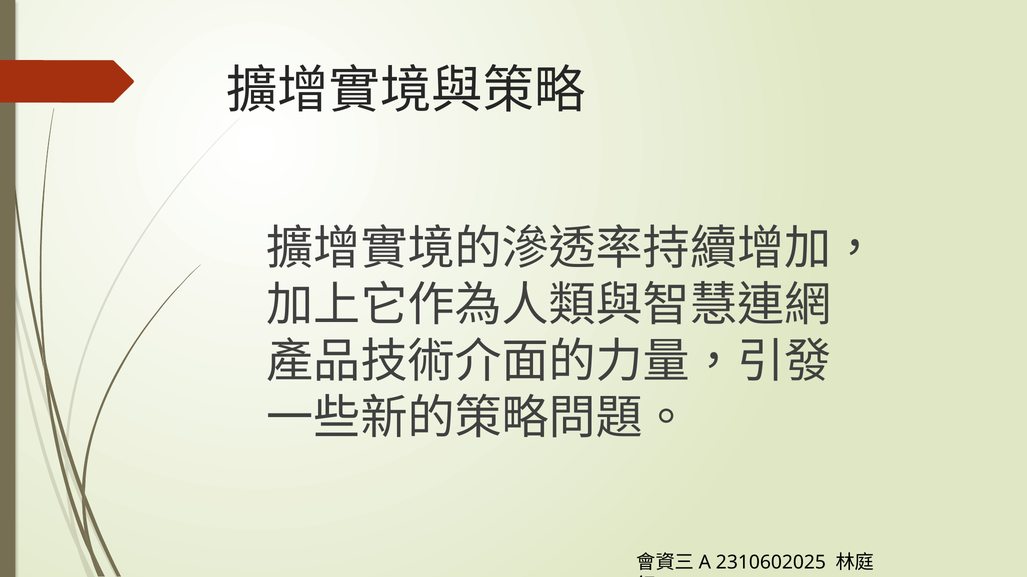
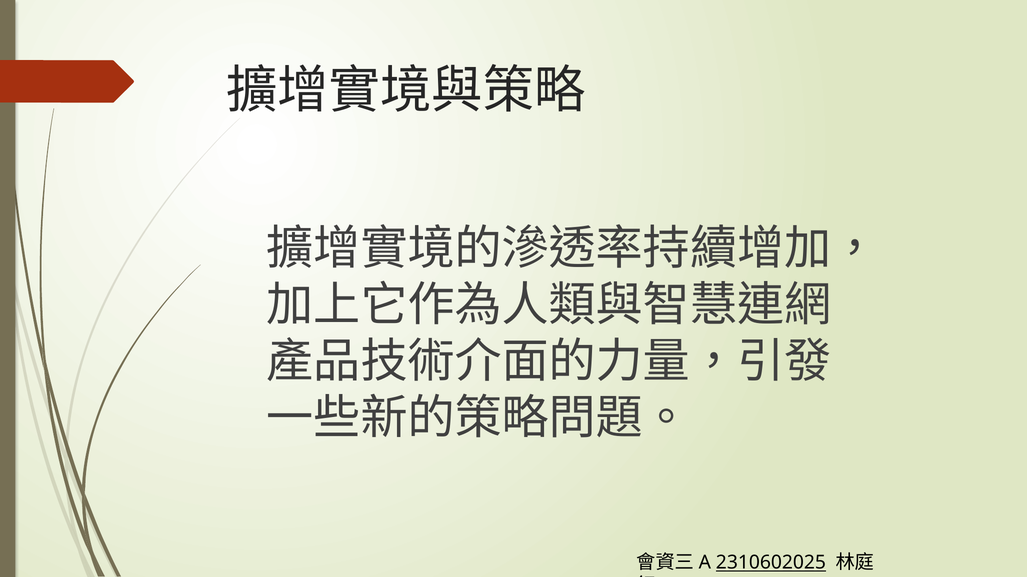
2310602025 underline: none -> present
